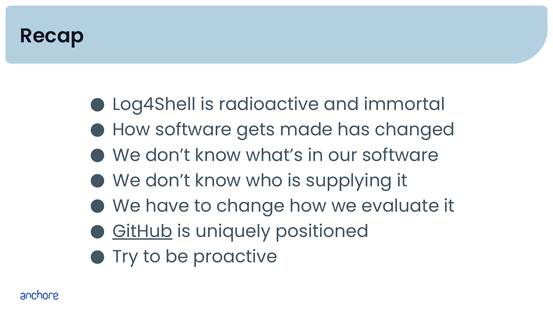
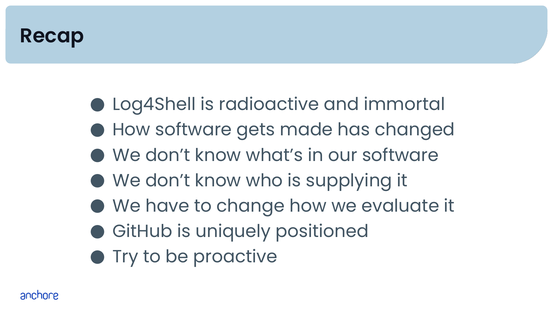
GitHub underline: present -> none
